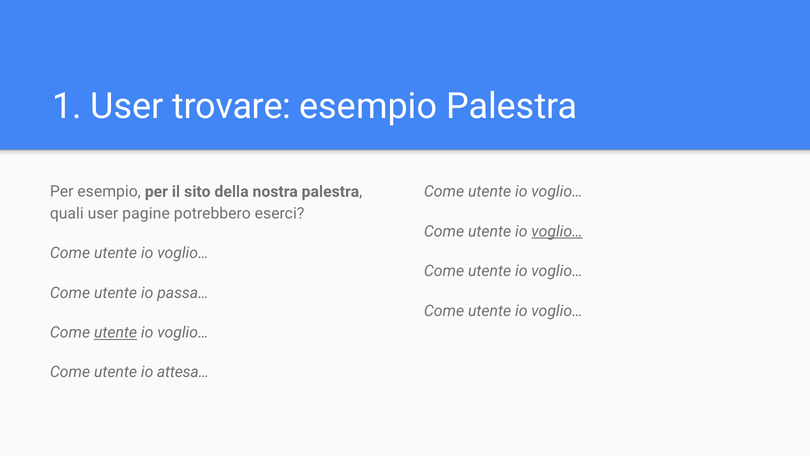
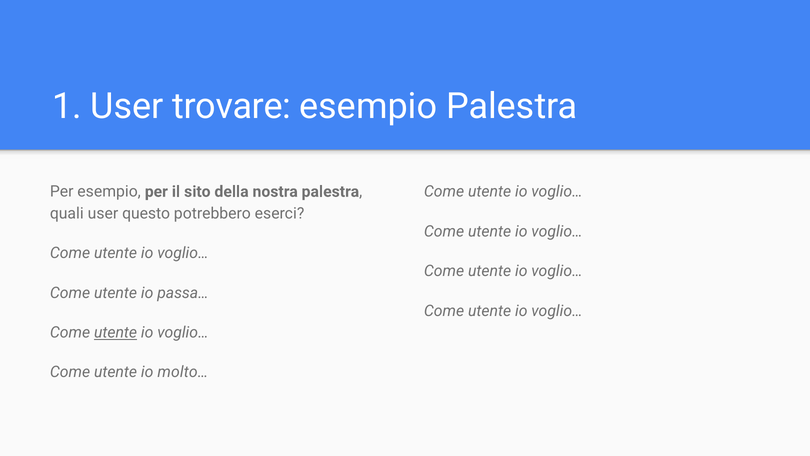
pagine: pagine -> questo
voglio… at (557, 231) underline: present -> none
attesa…: attesa… -> molto…
